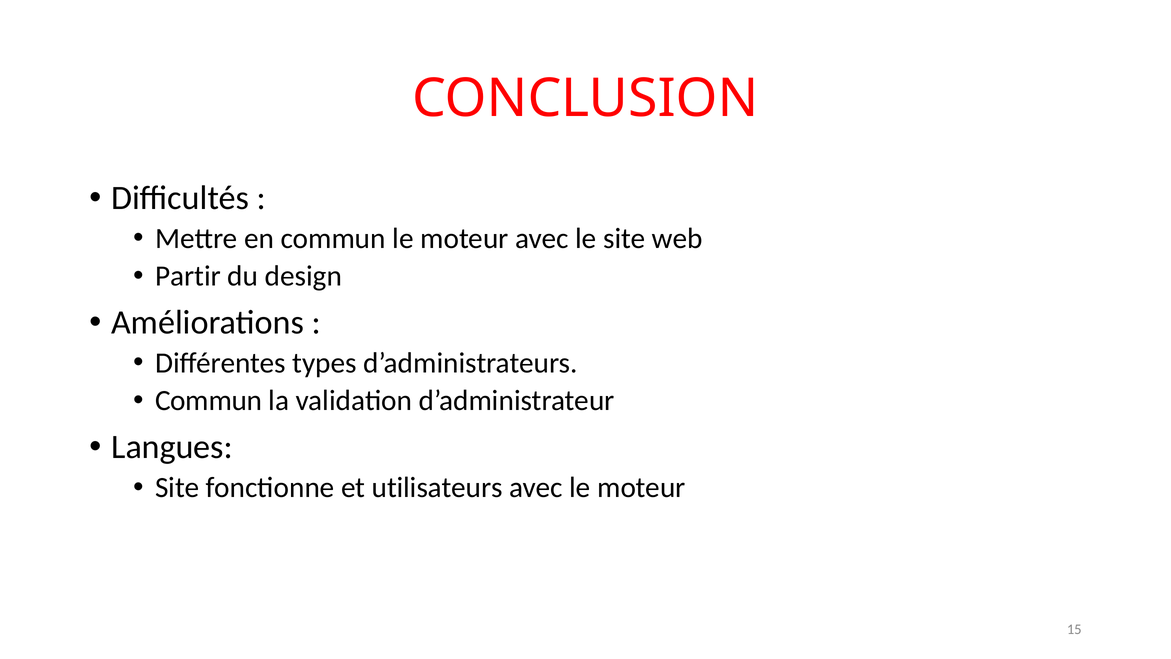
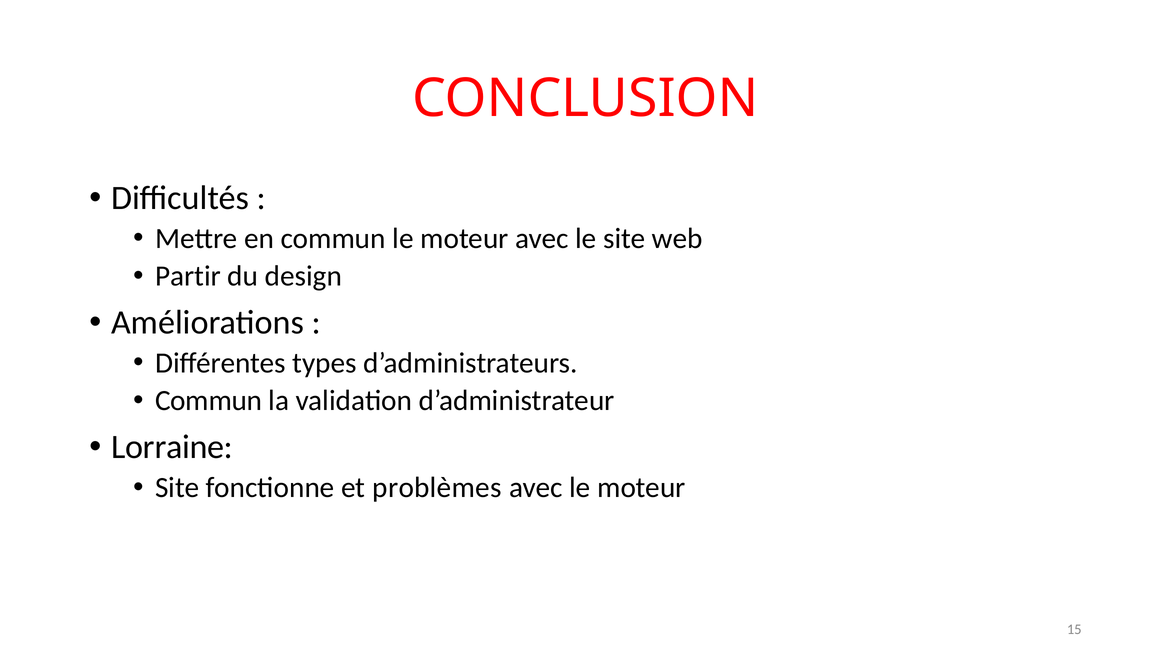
Langues: Langues -> Lorraine
utilisateurs: utilisateurs -> problèmes
